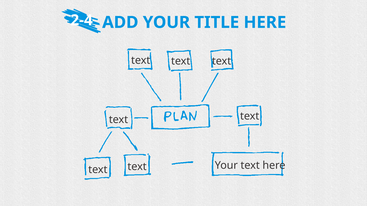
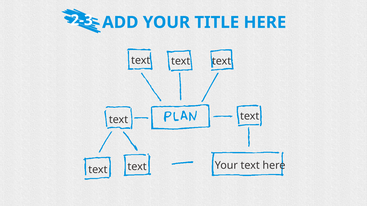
2-4: 2-4 -> 2-3
